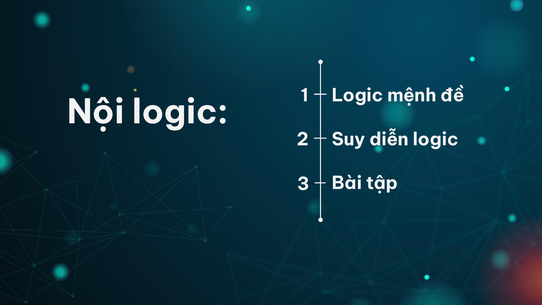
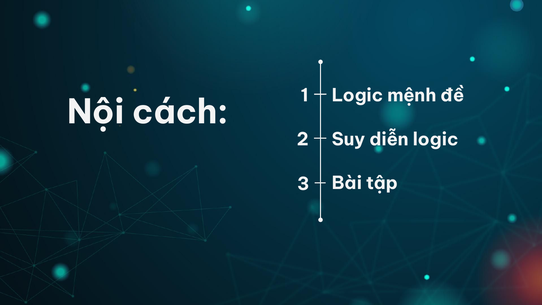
Nội logic: logic -> cách
